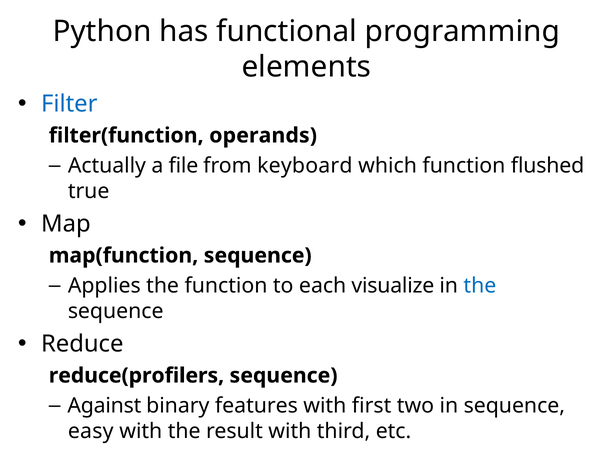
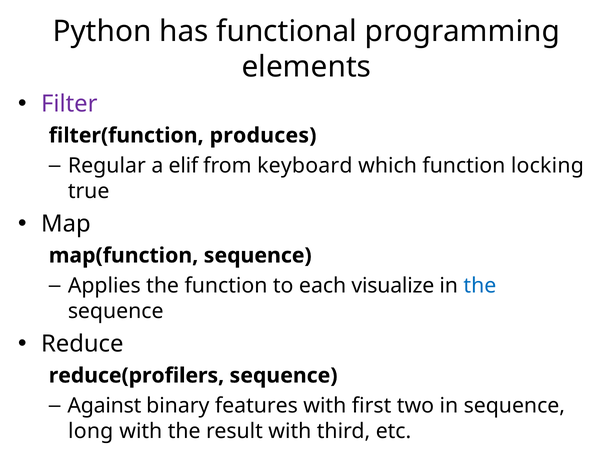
Filter colour: blue -> purple
operands: operands -> produces
Actually: Actually -> Regular
file: file -> elif
flushed: flushed -> locking
easy: easy -> long
